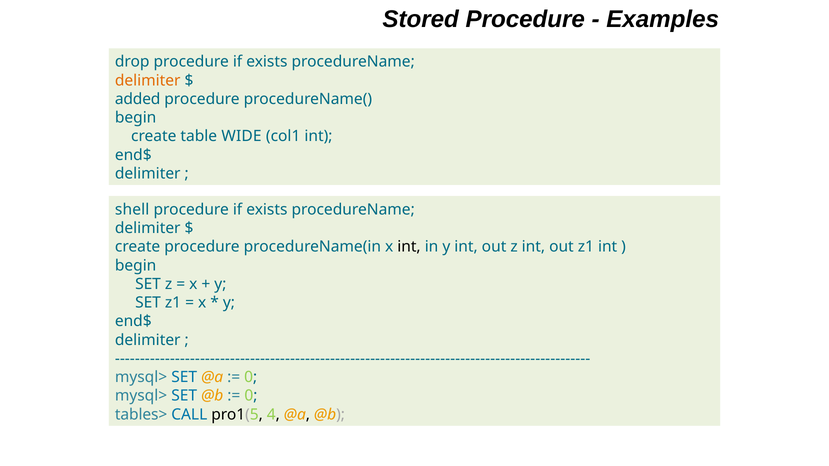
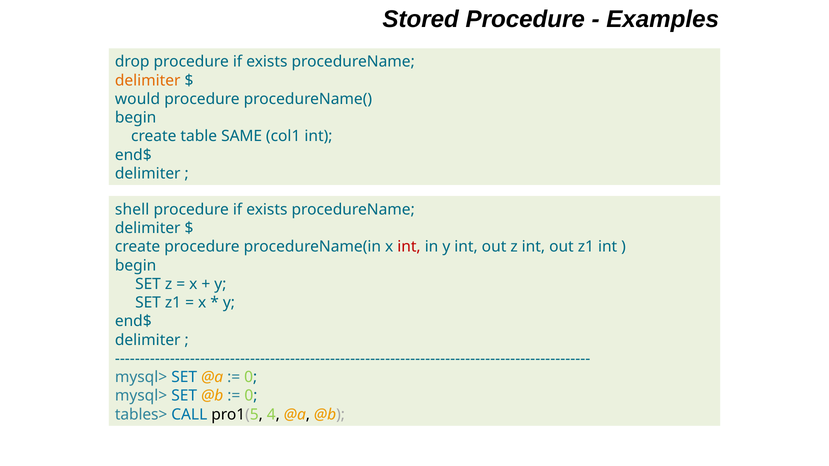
added: added -> would
WIDE: WIDE -> SAME
int at (409, 247) colour: black -> red
